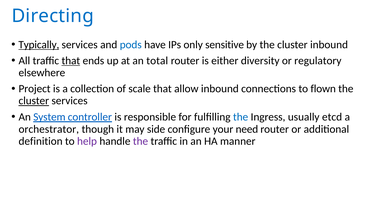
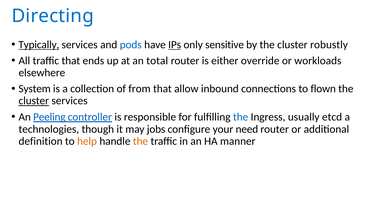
IPs underline: none -> present
cluster inbound: inbound -> robustly
that at (71, 61) underline: present -> none
diversity: diversity -> override
regulatory: regulatory -> workloads
Project: Project -> System
scale: scale -> from
System: System -> Peeling
orchestrator: orchestrator -> technologies
side: side -> jobs
help colour: purple -> orange
the at (141, 141) colour: purple -> orange
